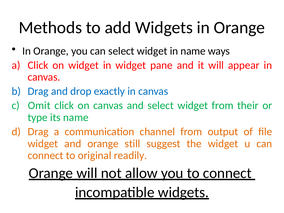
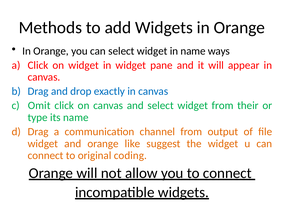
still: still -> like
readily: readily -> coding
